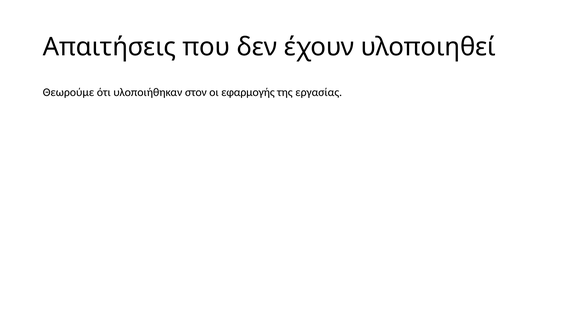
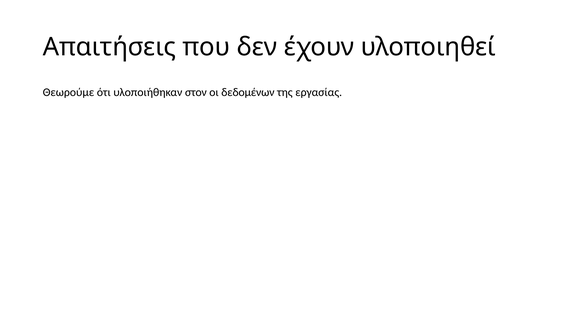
εφαρμογής: εφαρμογής -> δεδομένων
